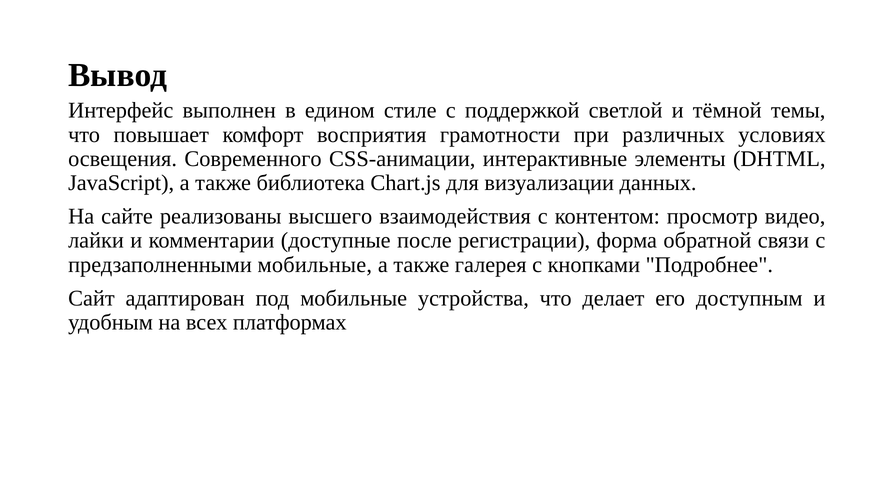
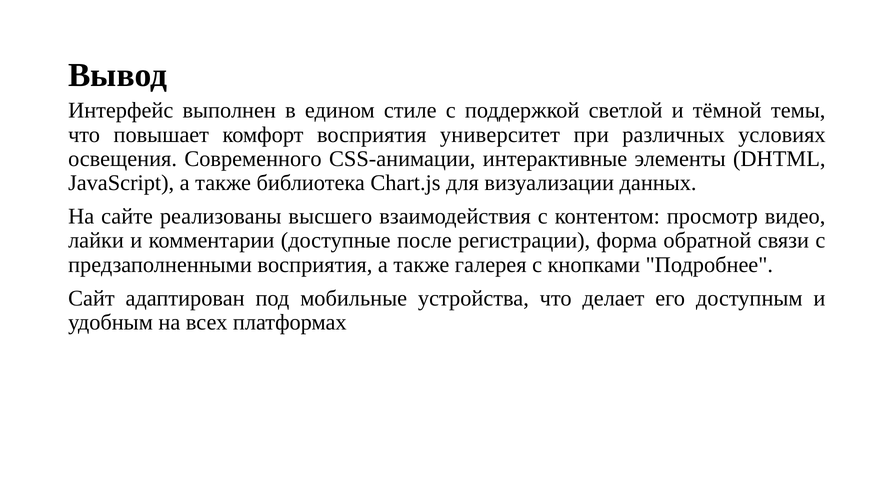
грамотности: грамотности -> университет
предзаполненными мобильные: мобильные -> восприятия
